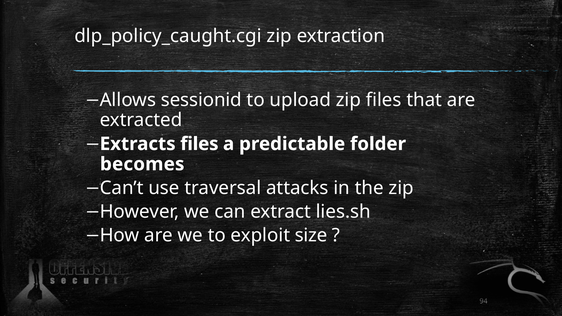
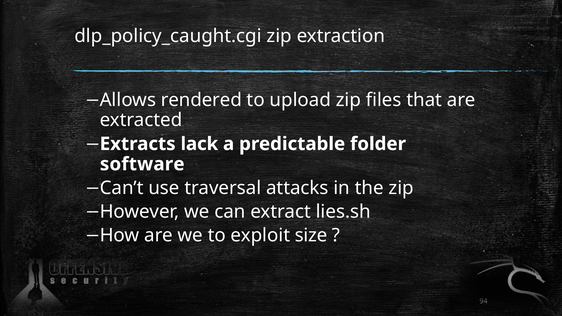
sessionid: sessionid -> rendered
Extracts files: files -> lack
becomes: becomes -> software
